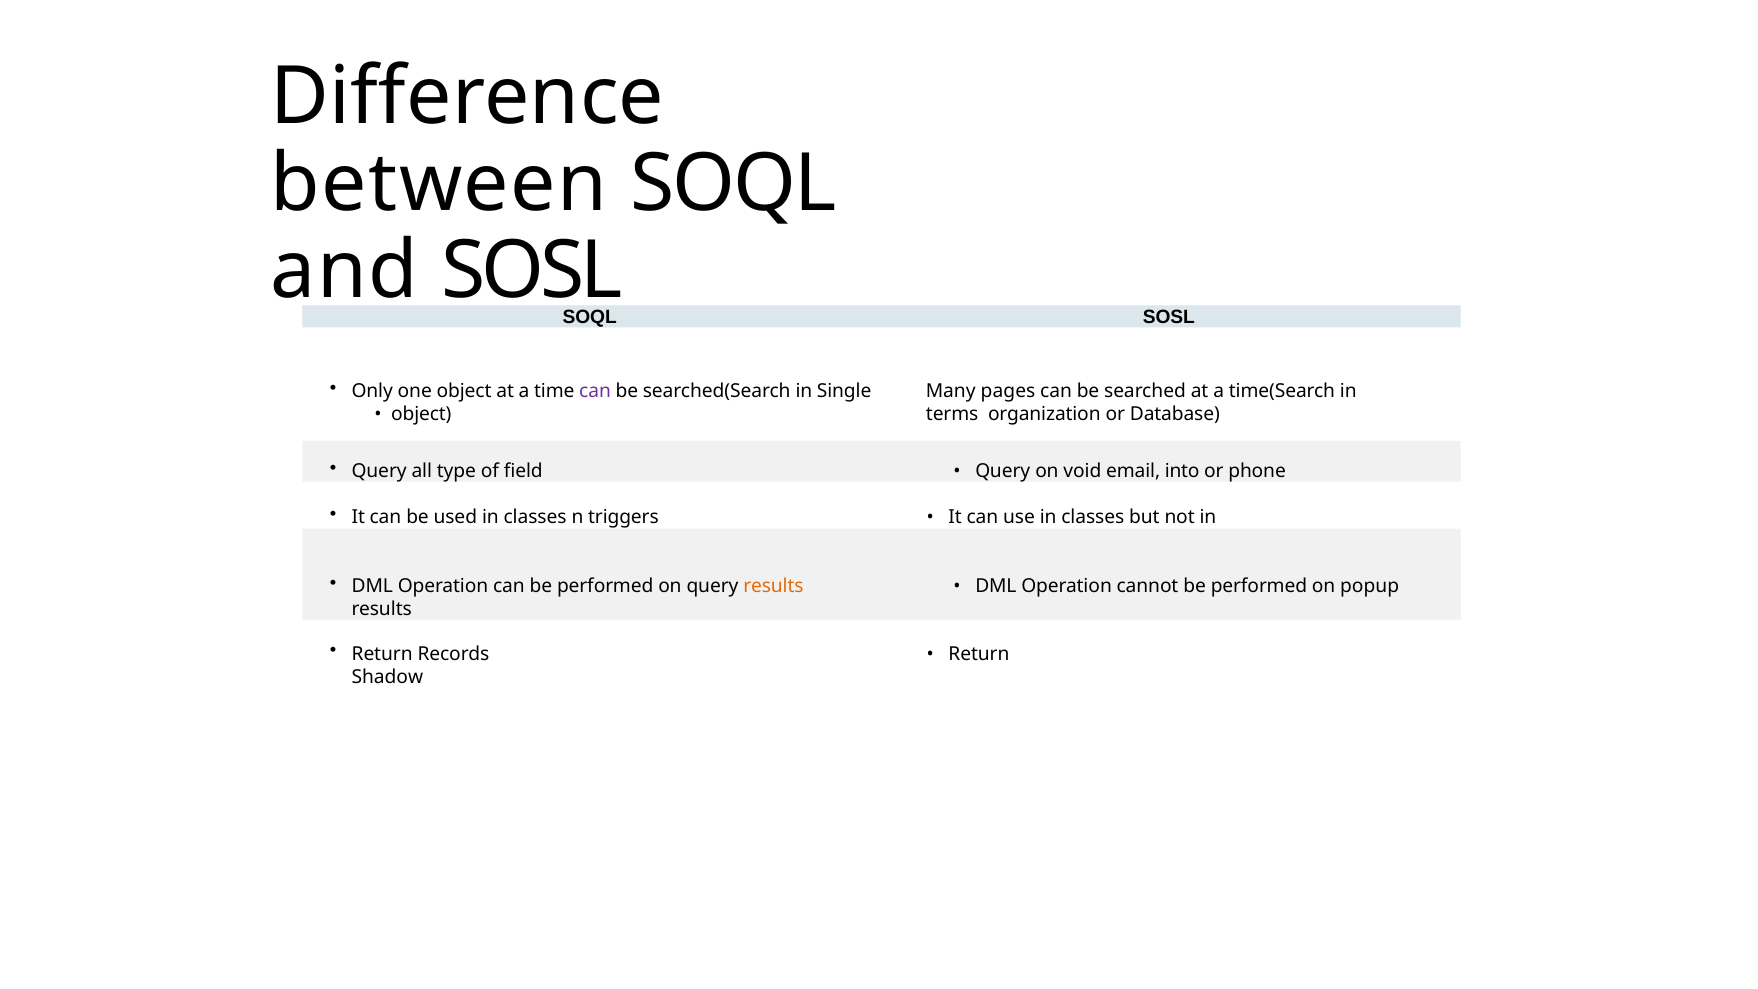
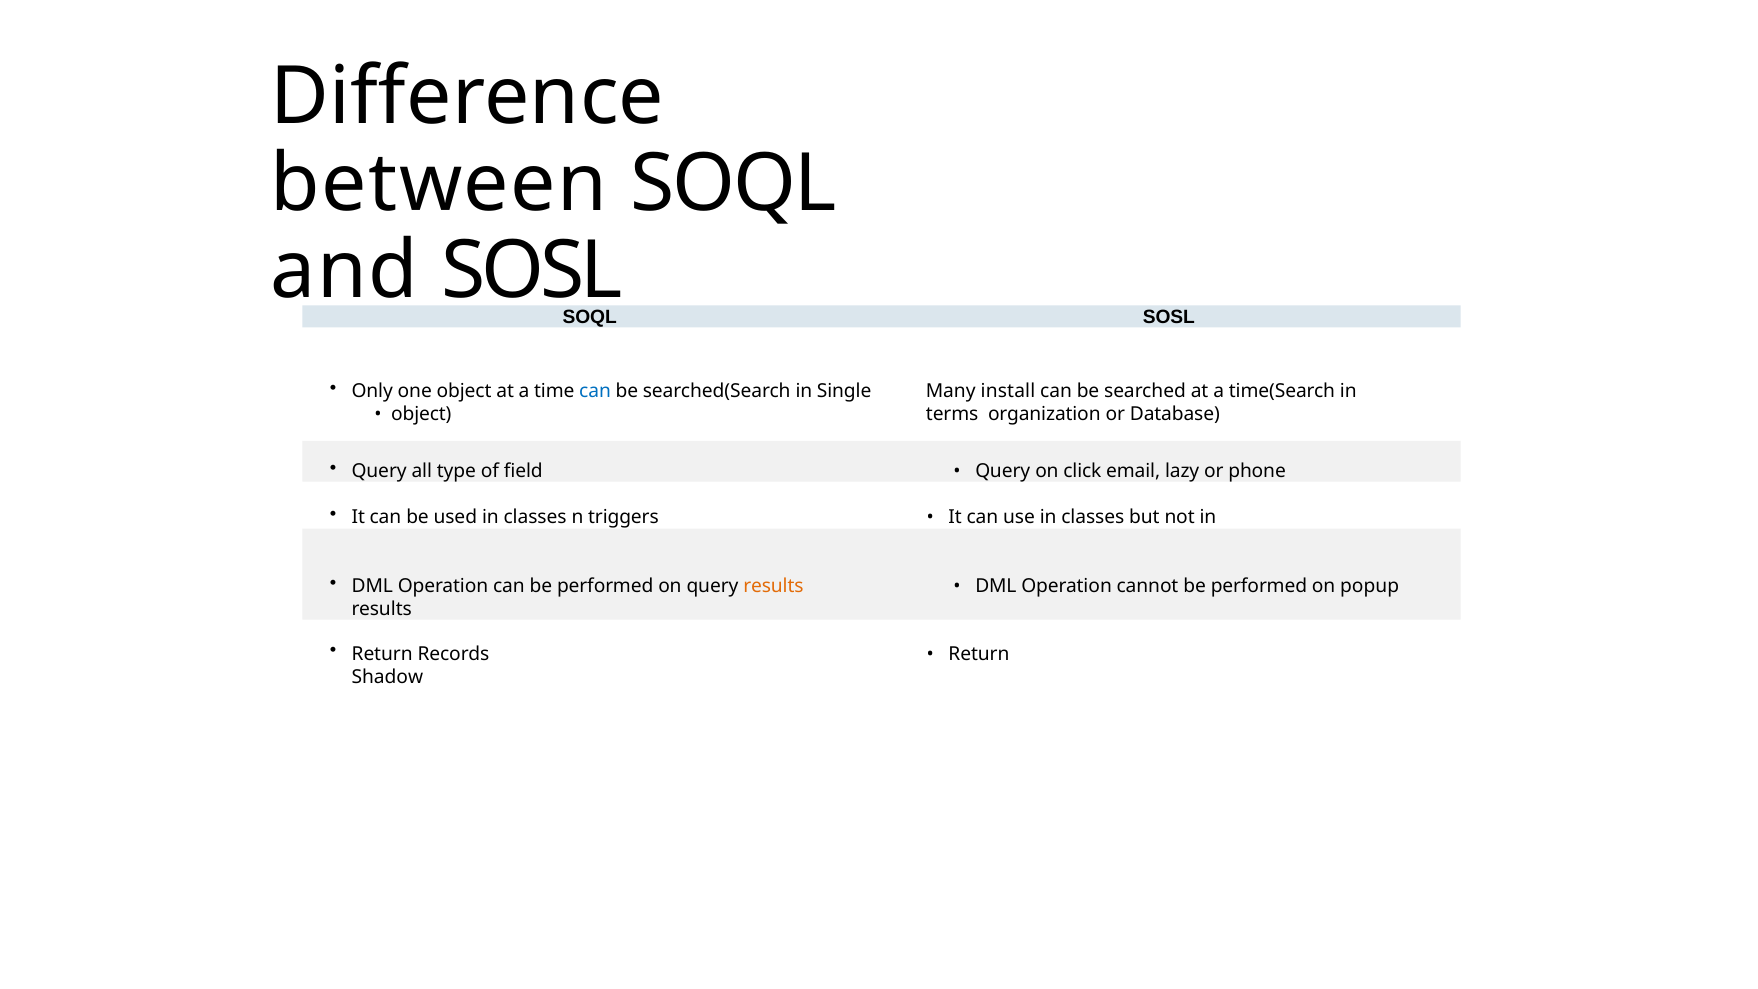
can at (595, 391) colour: purple -> blue
pages: pages -> install
void: void -> click
into: into -> lazy
